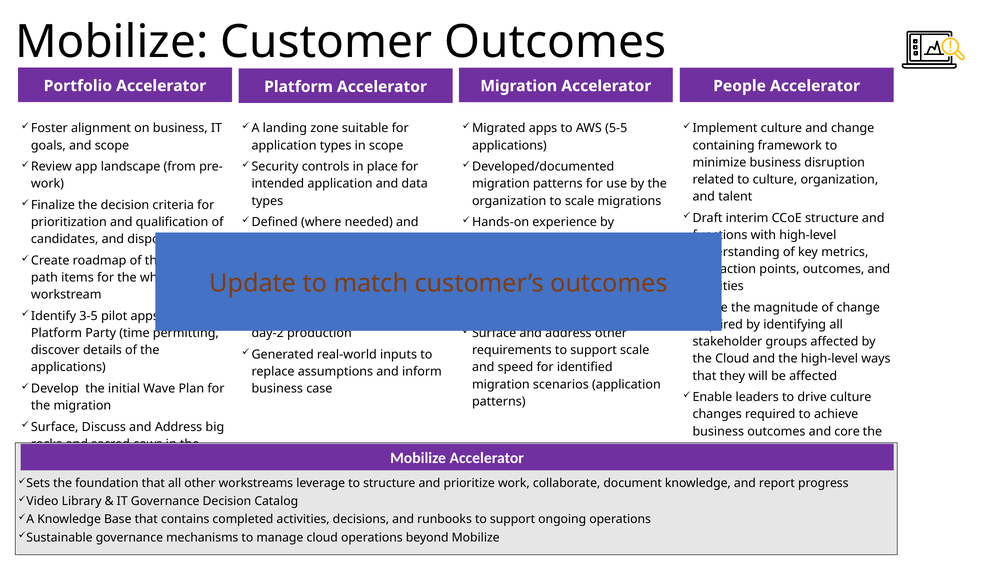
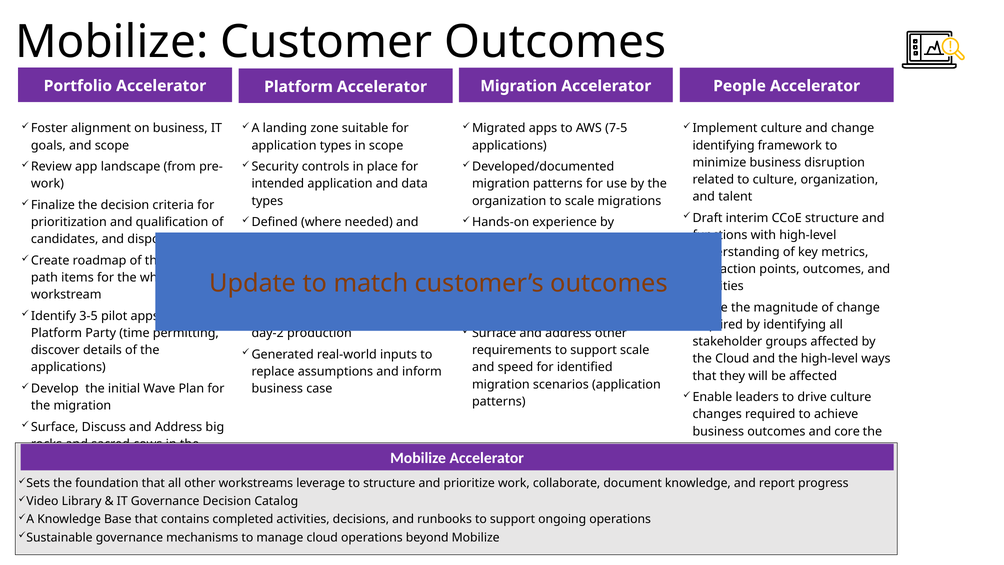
5-5: 5-5 -> 7-5
containing at (724, 145): containing -> identifying
